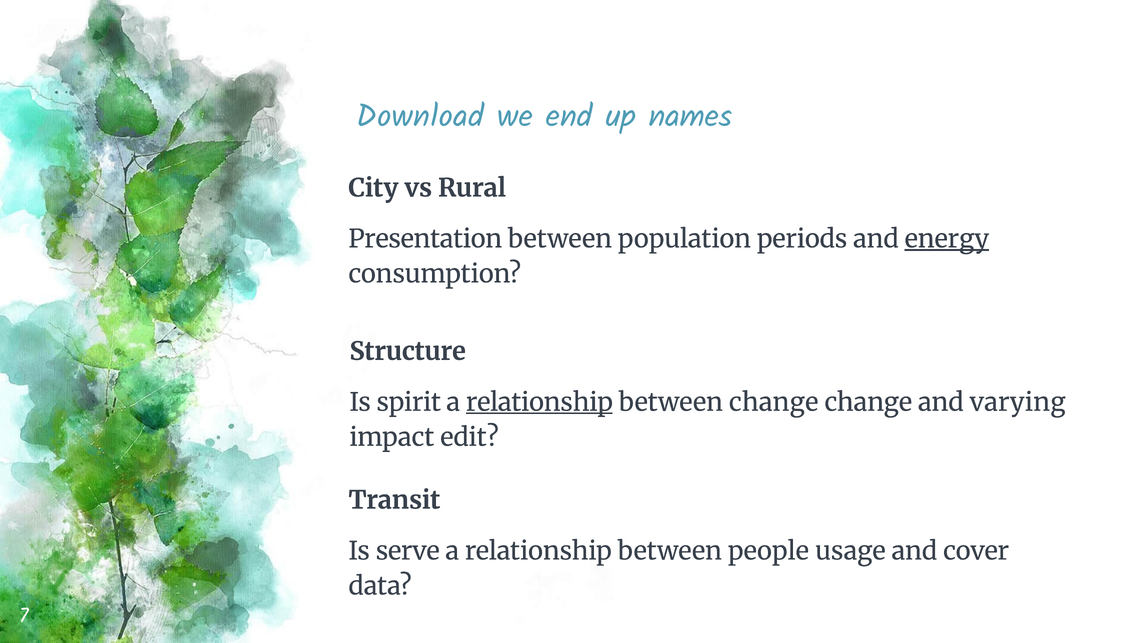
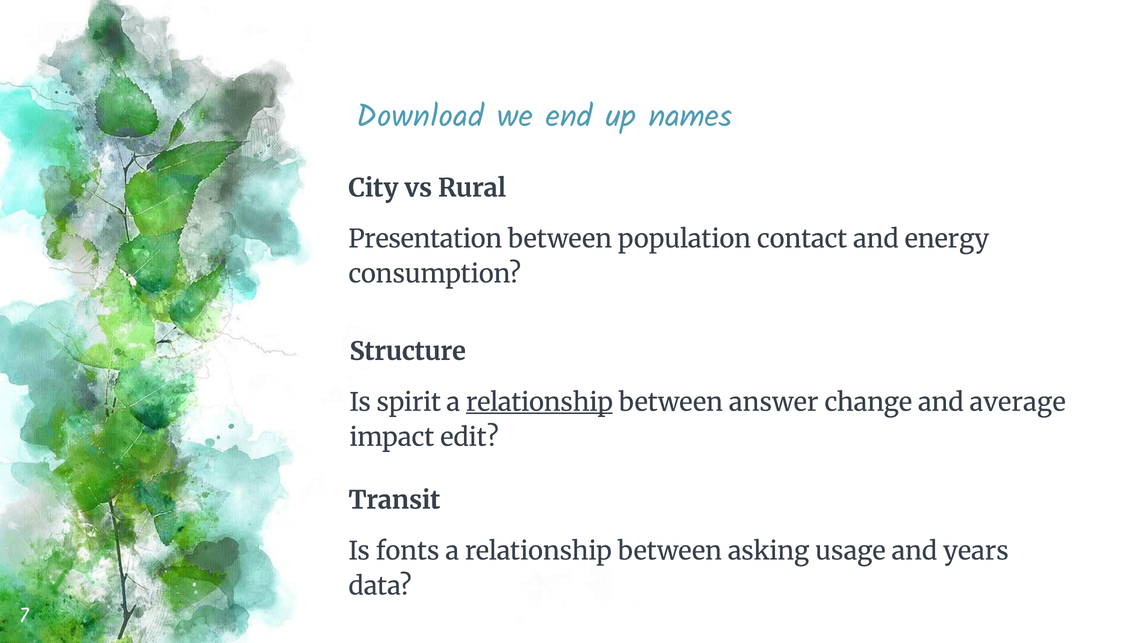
periods: periods -> contact
energy underline: present -> none
between change: change -> answer
varying: varying -> average
serve: serve -> fonts
people: people -> asking
cover: cover -> years
